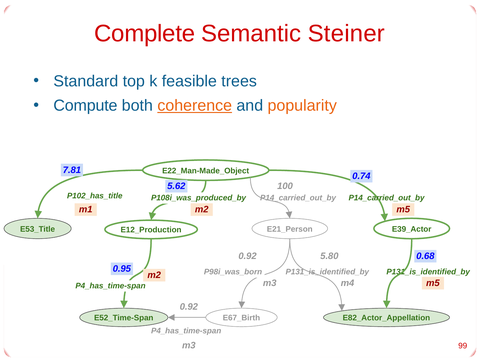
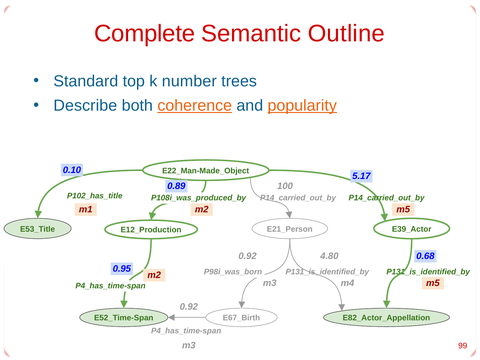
Steiner: Steiner -> Outline
feasible: feasible -> number
Compute: Compute -> Describe
popularity underline: none -> present
7.81: 7.81 -> 0.10
0.74: 0.74 -> 5.17
5.62: 5.62 -> 0.89
5.80: 5.80 -> 4.80
